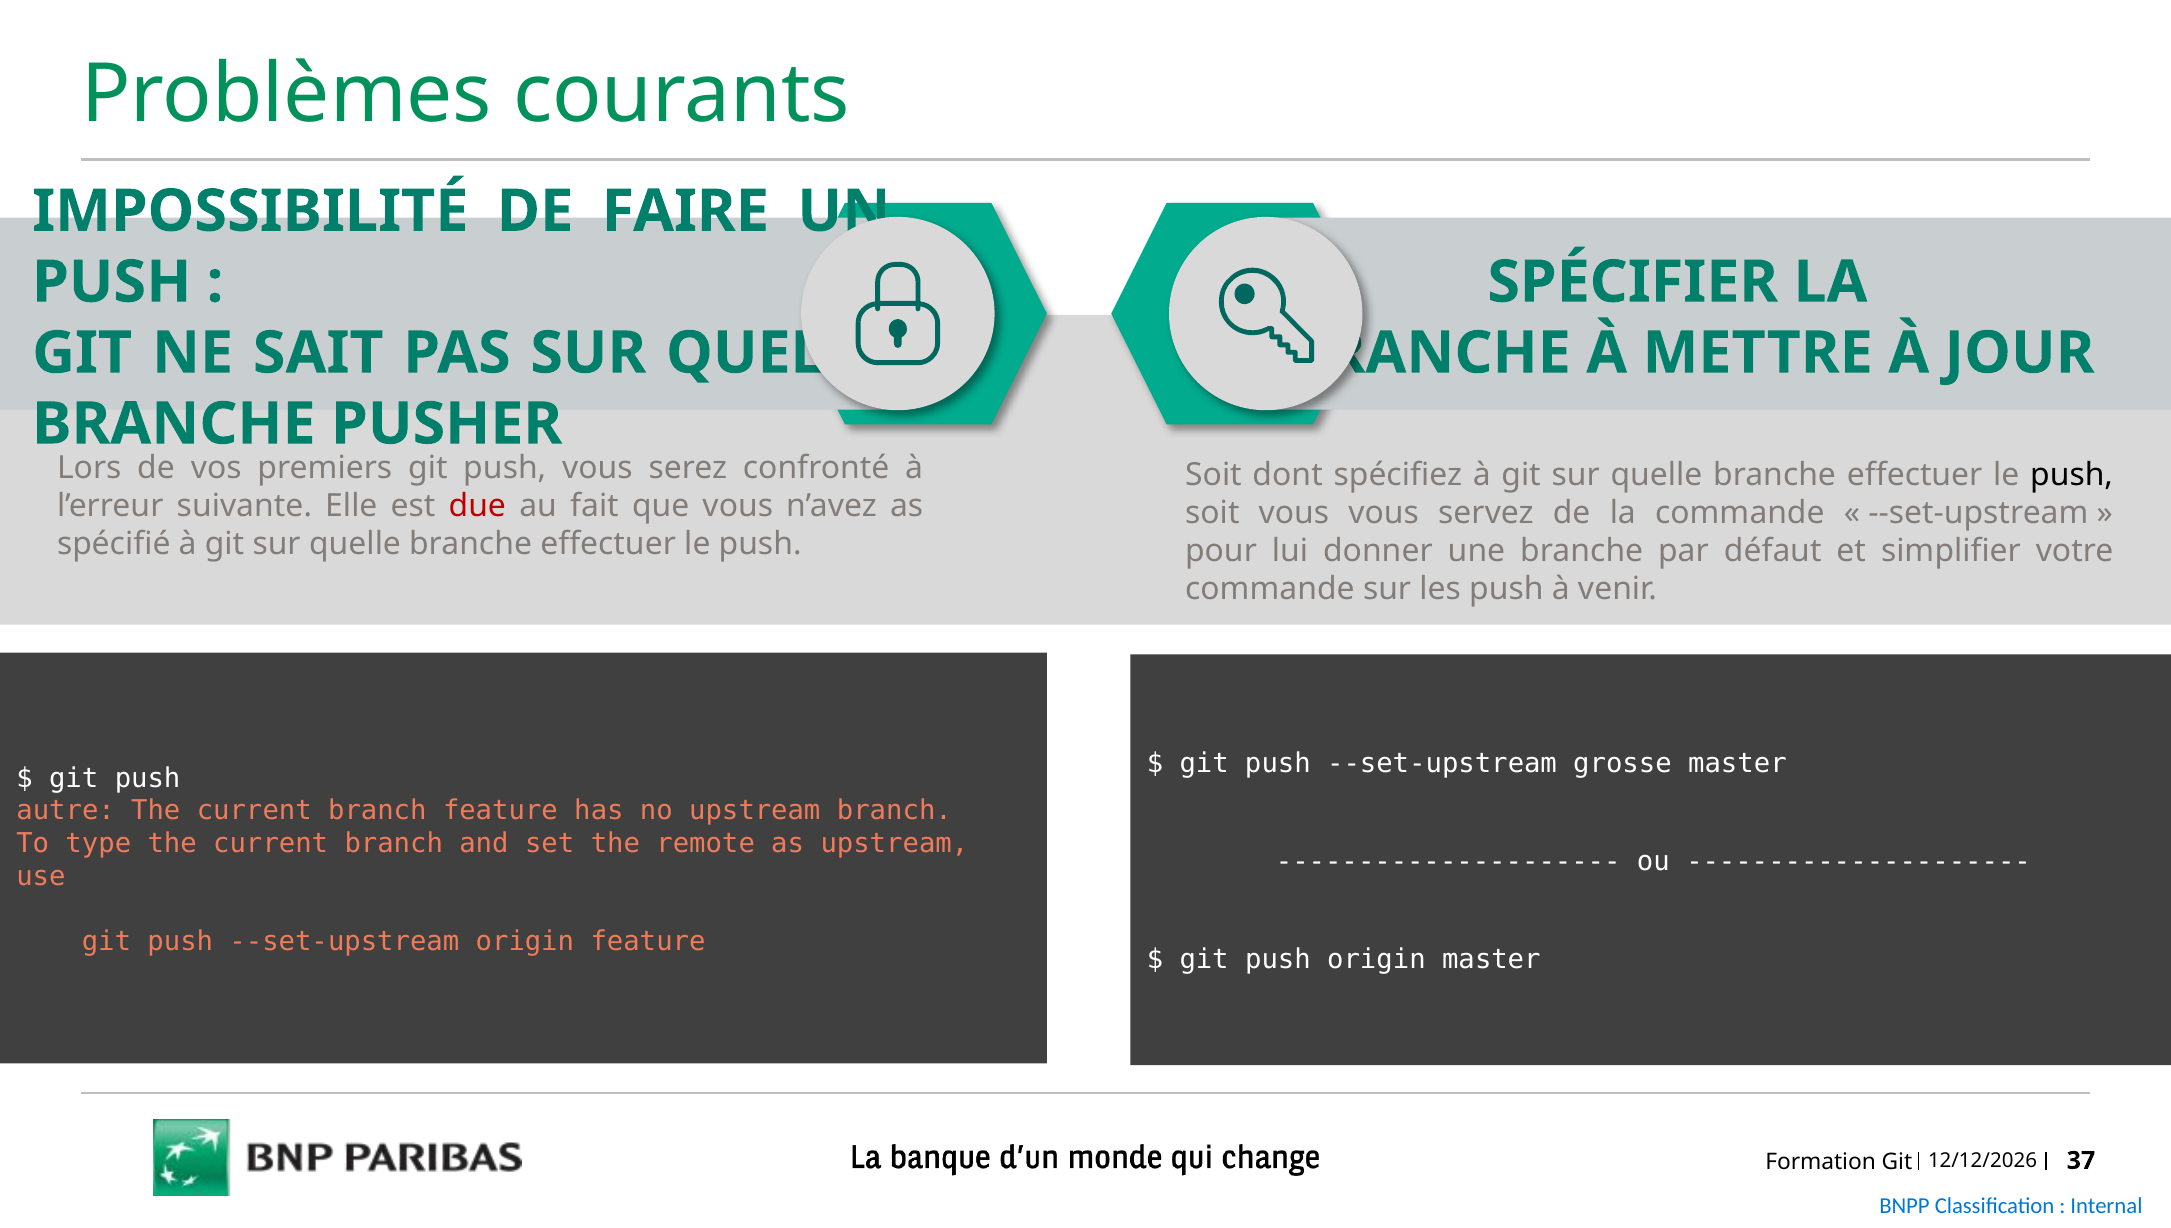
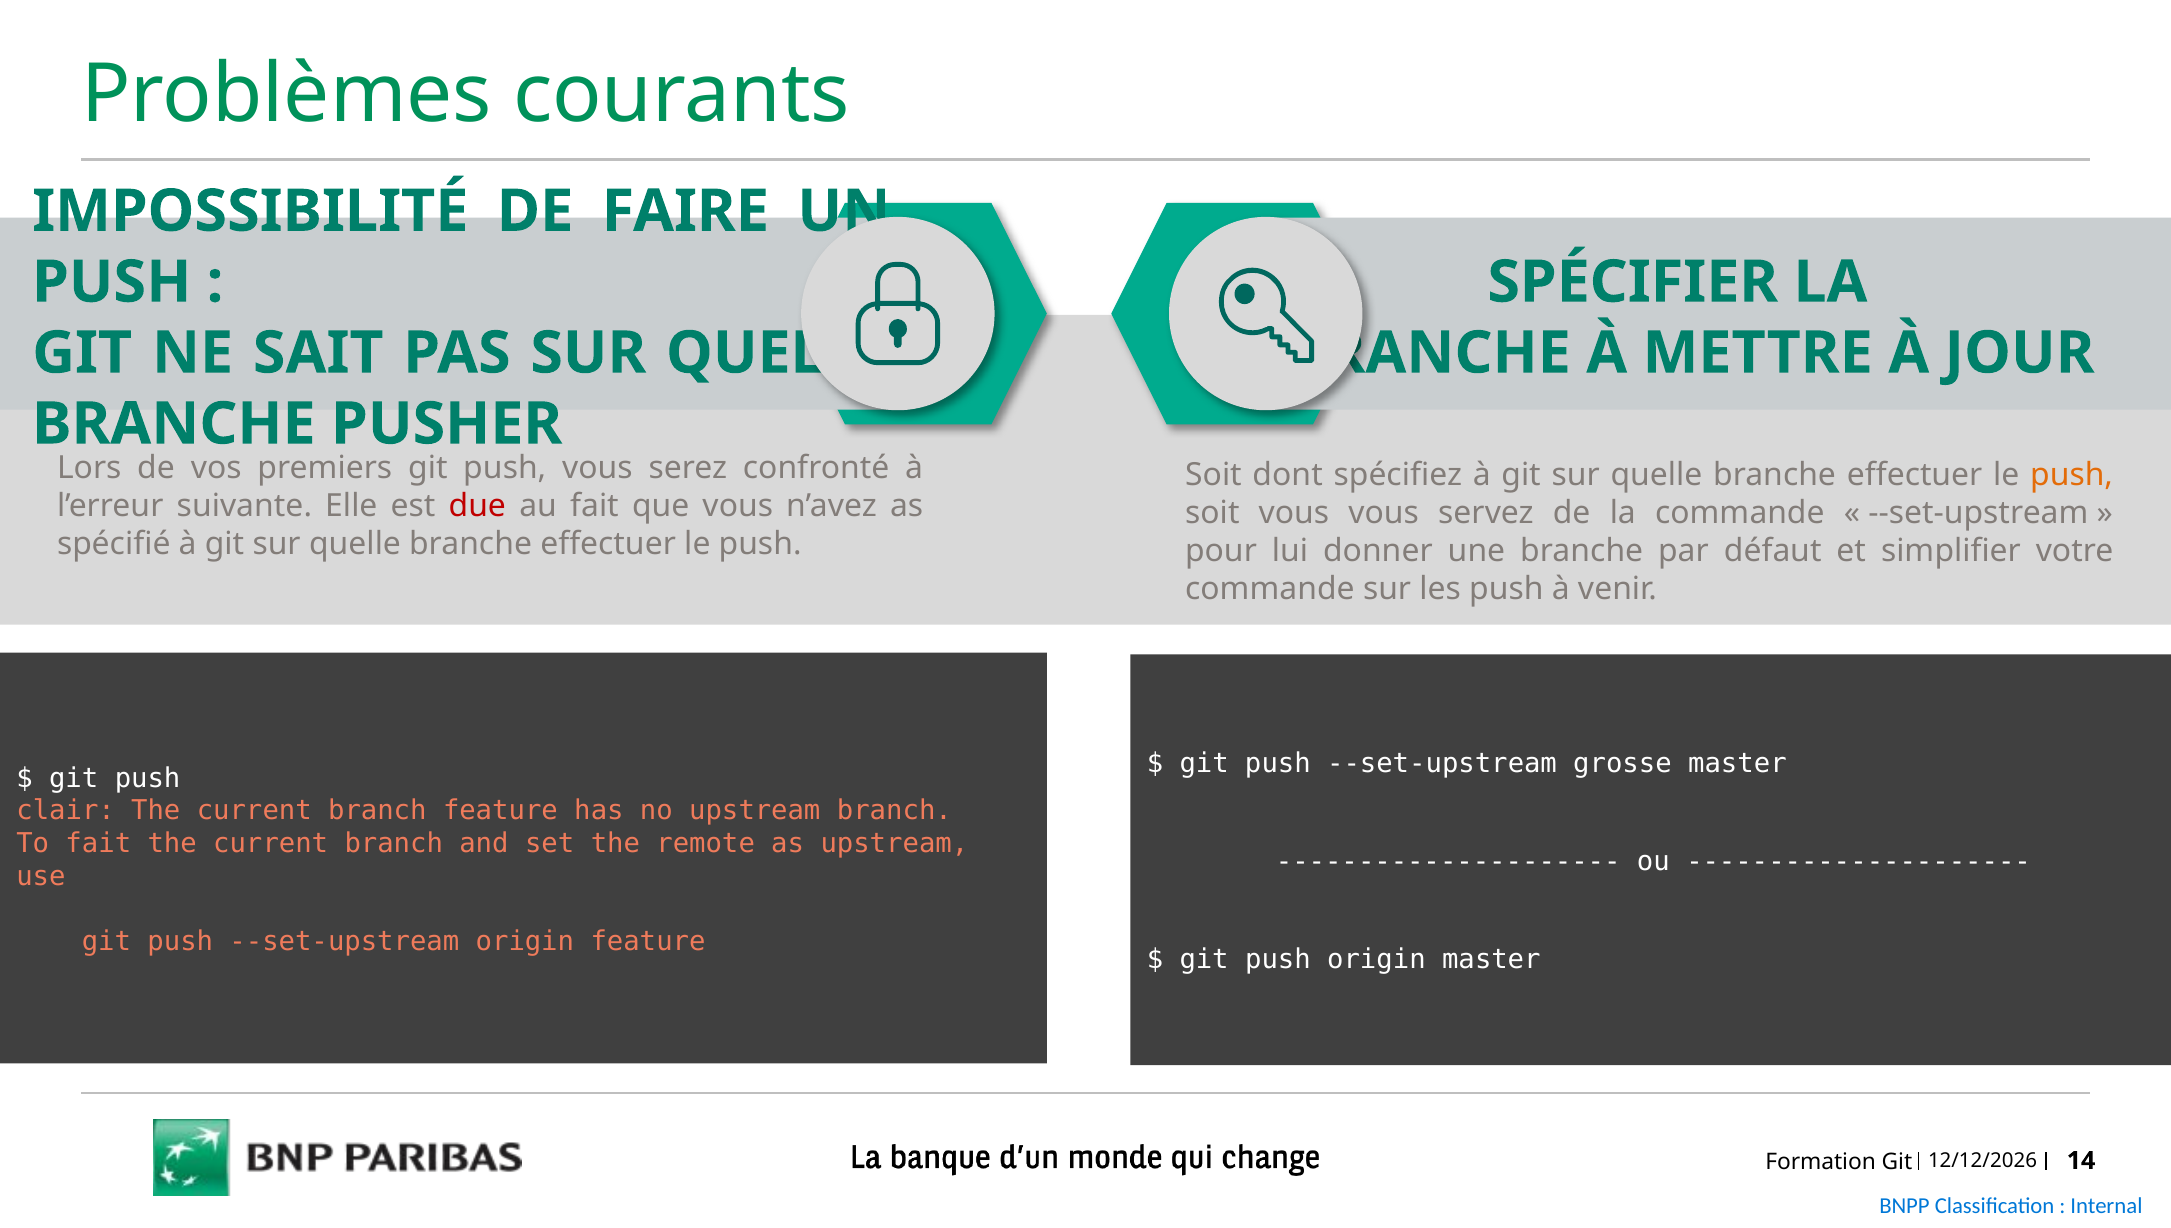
push at (2072, 475) colour: black -> orange
autre: autre -> clair
To type: type -> fait
37: 37 -> 14
